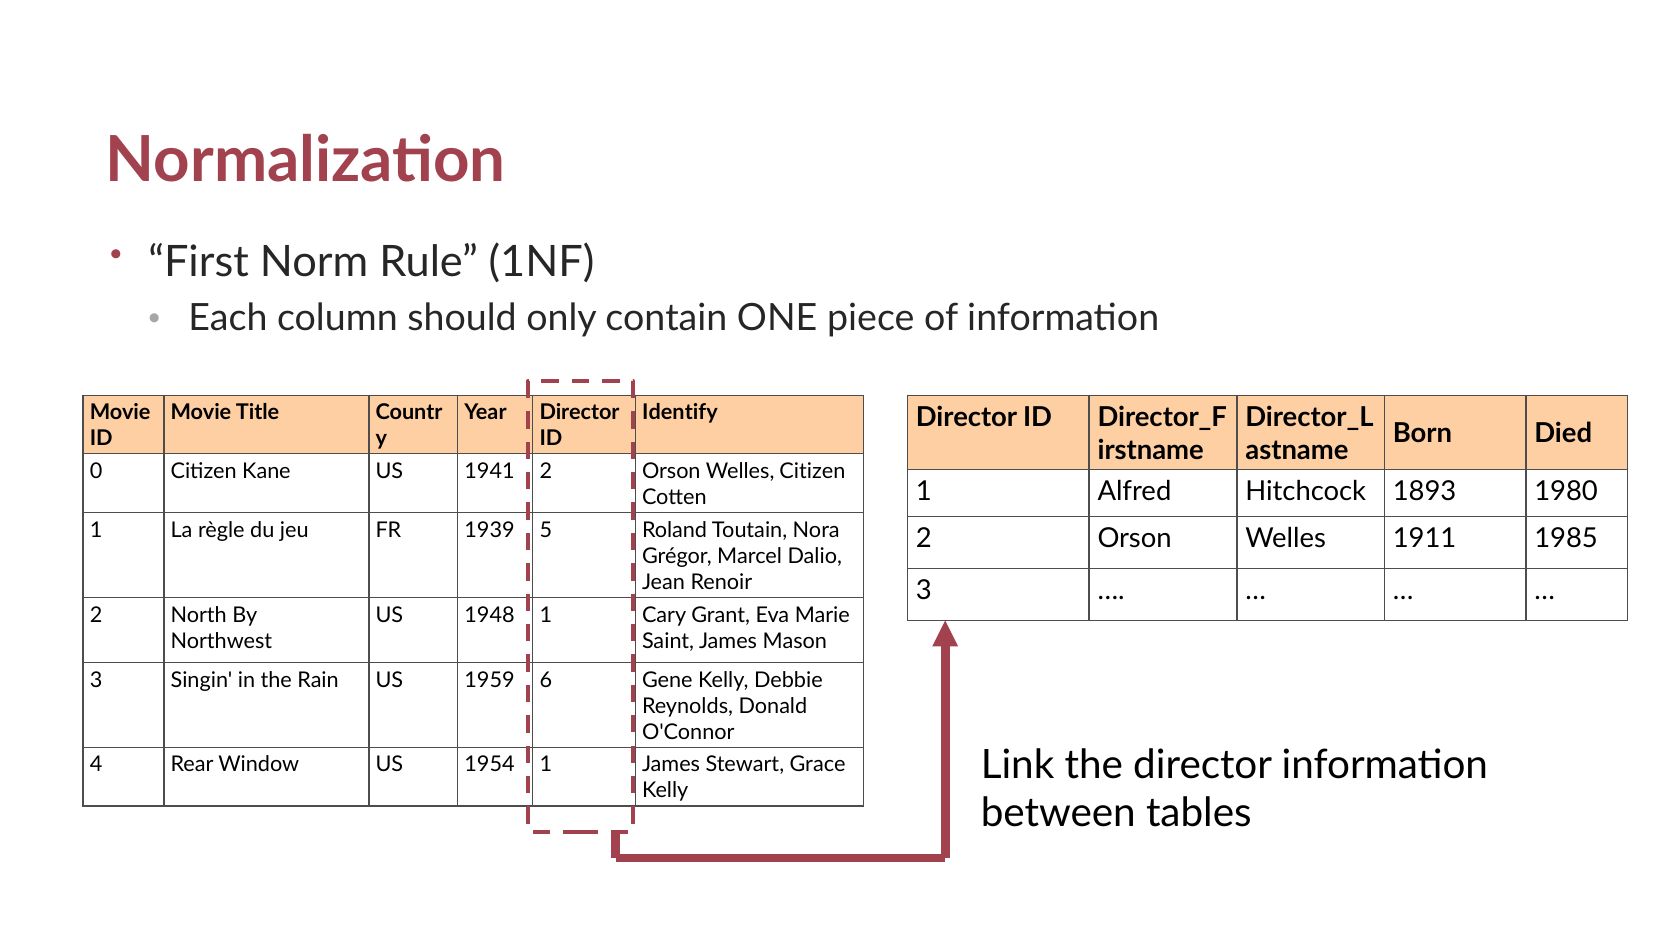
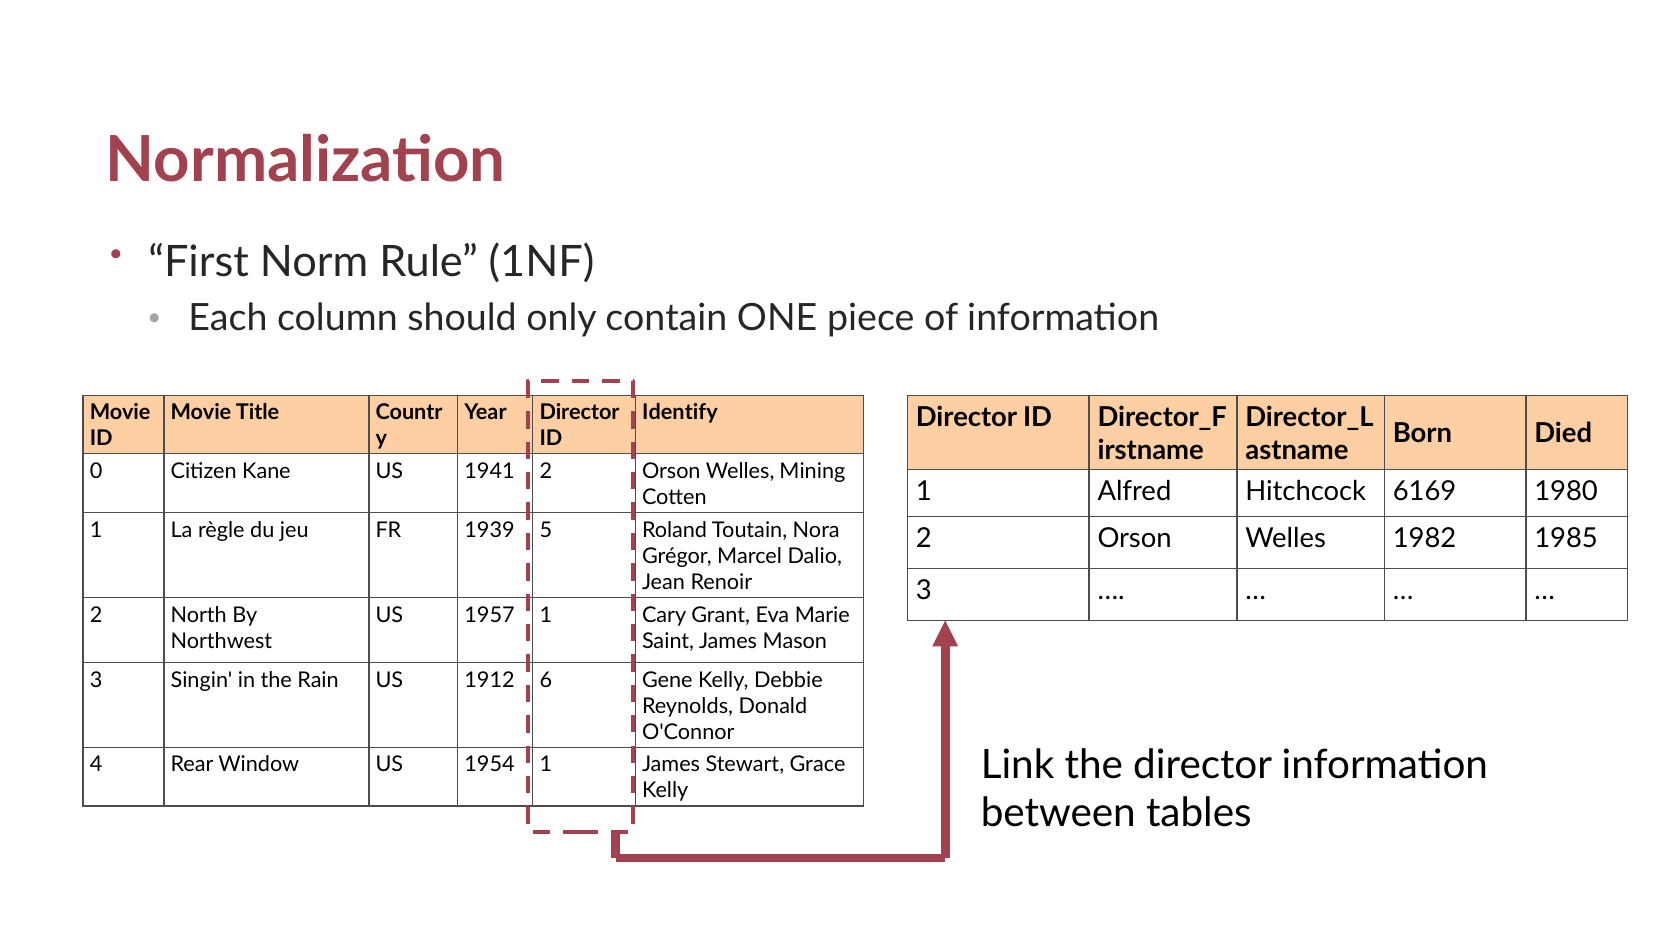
Welles Citizen: Citizen -> Mining
1893: 1893 -> 6169
1911: 1911 -> 1982
1948: 1948 -> 1957
1959: 1959 -> 1912
